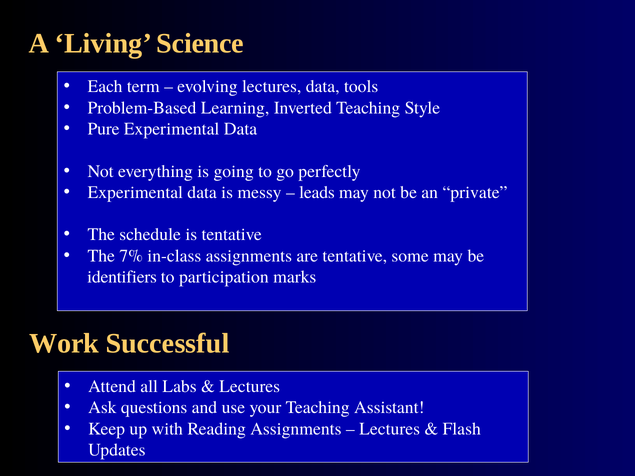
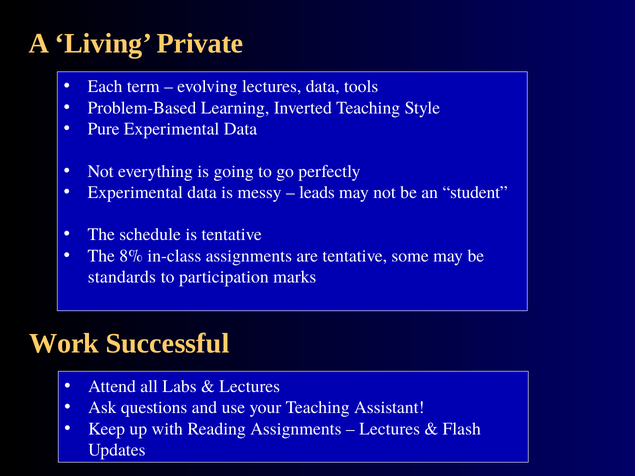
Science: Science -> Private
private: private -> student
7%: 7% -> 8%
identifiers: identifiers -> standards
